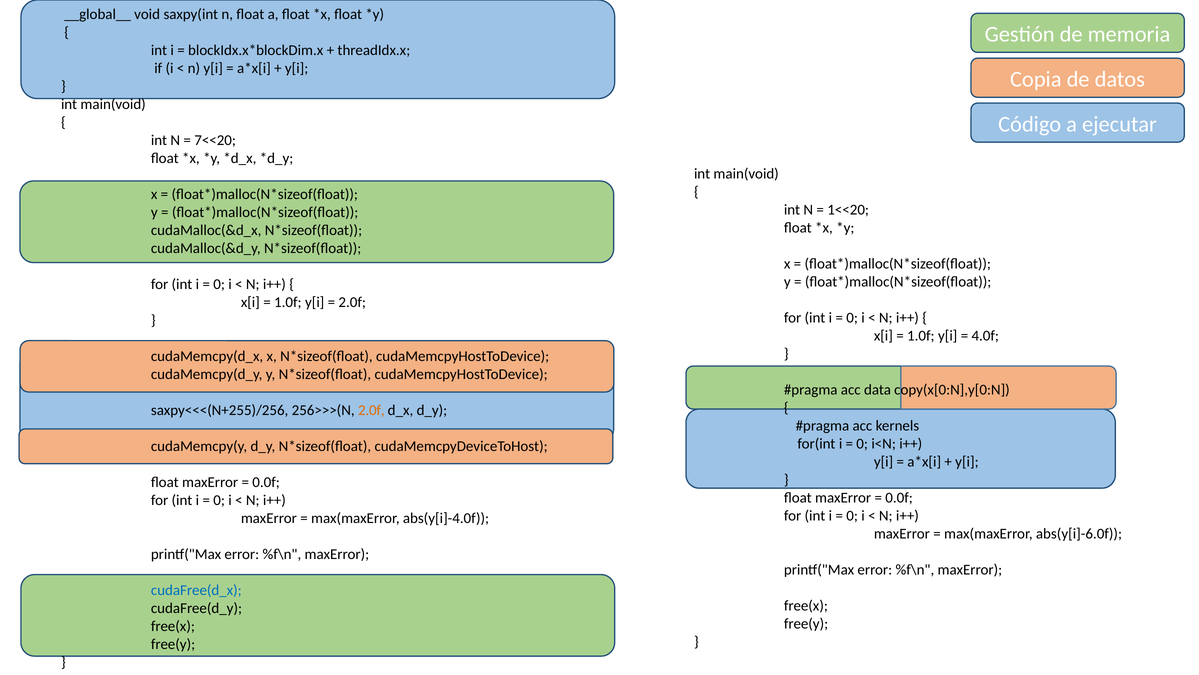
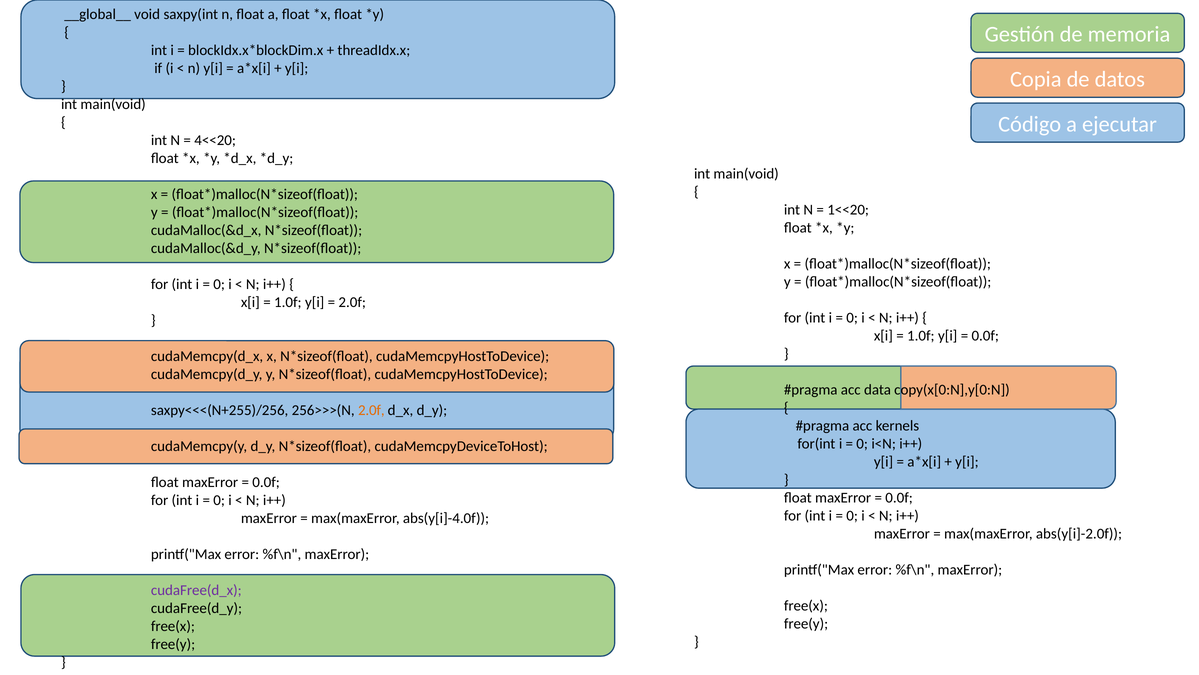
7<<20: 7<<20 -> 4<<20
4.0f at (985, 335): 4.0f -> 0.0f
abs(y[i]-6.0f: abs(y[i]-6.0f -> abs(y[i]-2.0f
cudaFree(d_x colour: blue -> purple
